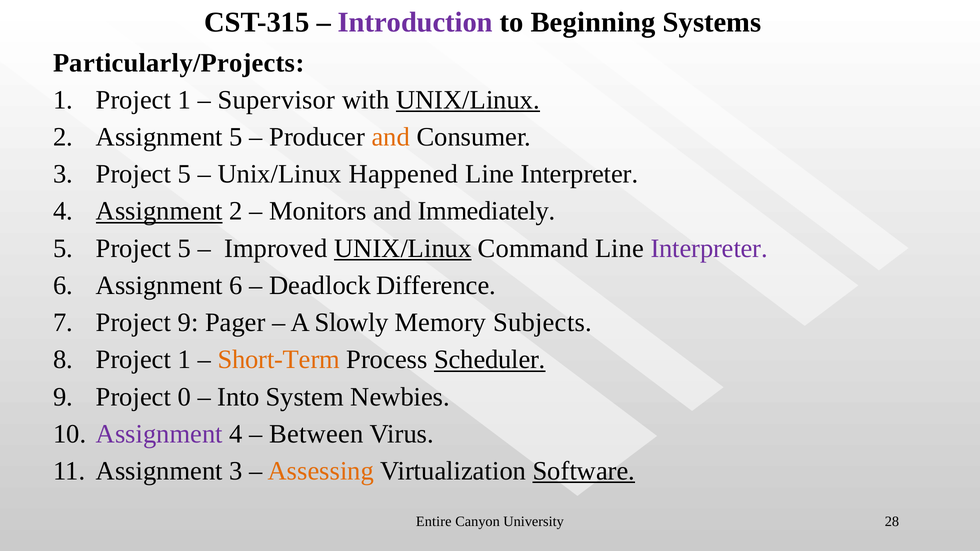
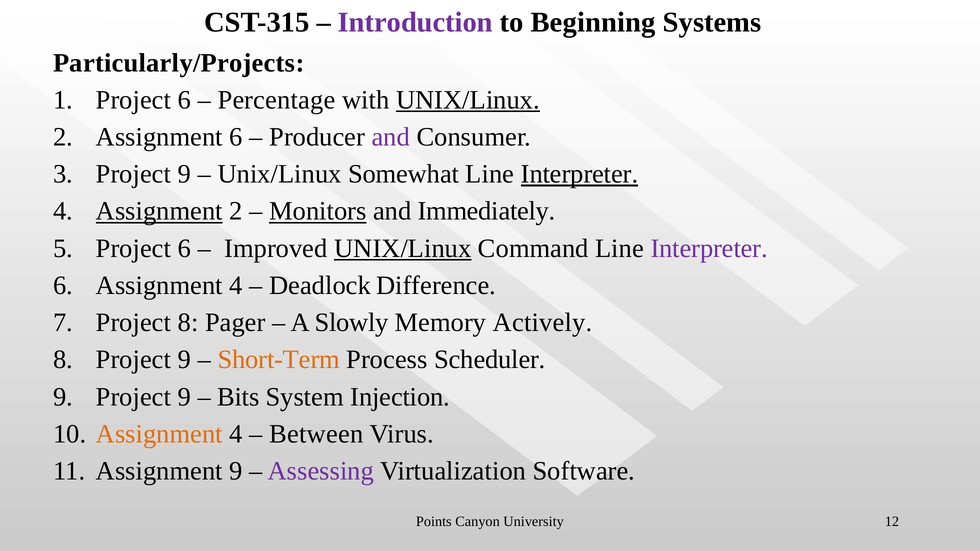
1 Project 1: 1 -> 6
Supervisor: Supervisor -> Percentage
Assignment 5: 5 -> 6
and at (391, 137) colour: orange -> purple
3 Project 5: 5 -> 9
Happened: Happened -> Somewhat
Interpreter at (579, 174) underline: none -> present
Monitors underline: none -> present
5 Project 5: 5 -> 6
6 at (236, 286): 6 -> 4
Project 9: 9 -> 8
Subjects: Subjects -> Actively
1 at (184, 360): 1 -> 9
Scheduler underline: present -> none
0 at (184, 397): 0 -> 9
Into: Into -> Bits
Newbies: Newbies -> Injection
Assignment at (159, 434) colour: purple -> orange
Assignment 3: 3 -> 9
Assessing colour: orange -> purple
Software underline: present -> none
Entire: Entire -> Points
28: 28 -> 12
